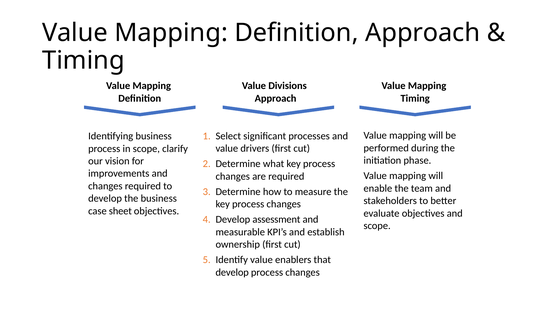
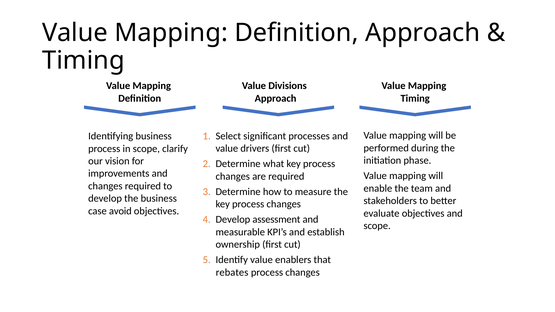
sheet: sheet -> avoid
develop at (232, 272): develop -> rebates
